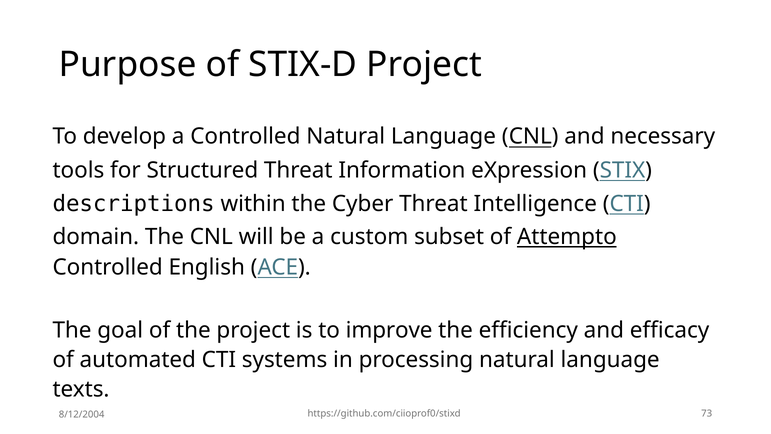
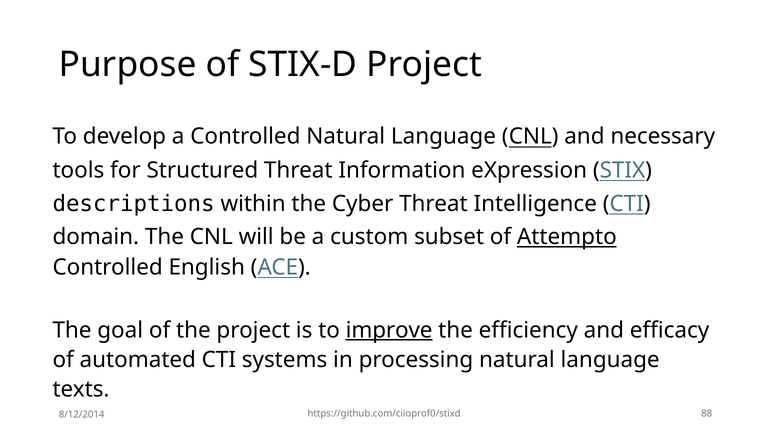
improve underline: none -> present
73: 73 -> 88
8/12/2004: 8/12/2004 -> 8/12/2014
